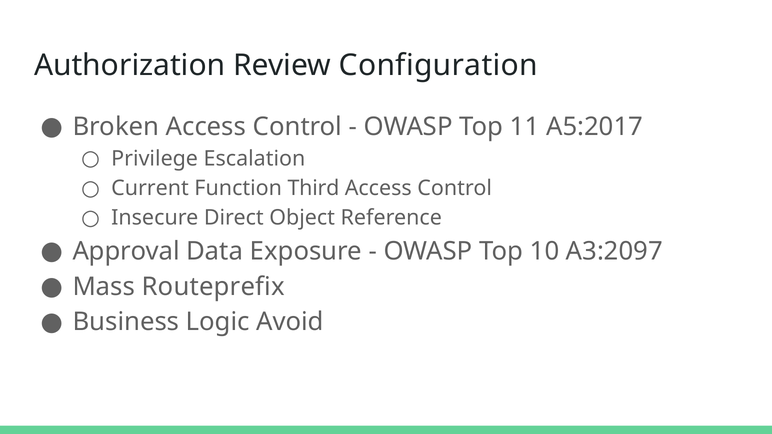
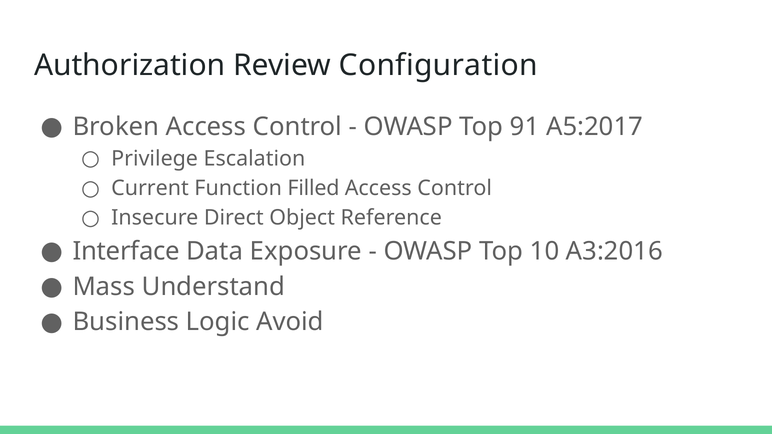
11: 11 -> 91
Third: Third -> Filled
Approval: Approval -> Interface
A3:2097: A3:2097 -> A3:2016
Routeprefix: Routeprefix -> Understand
